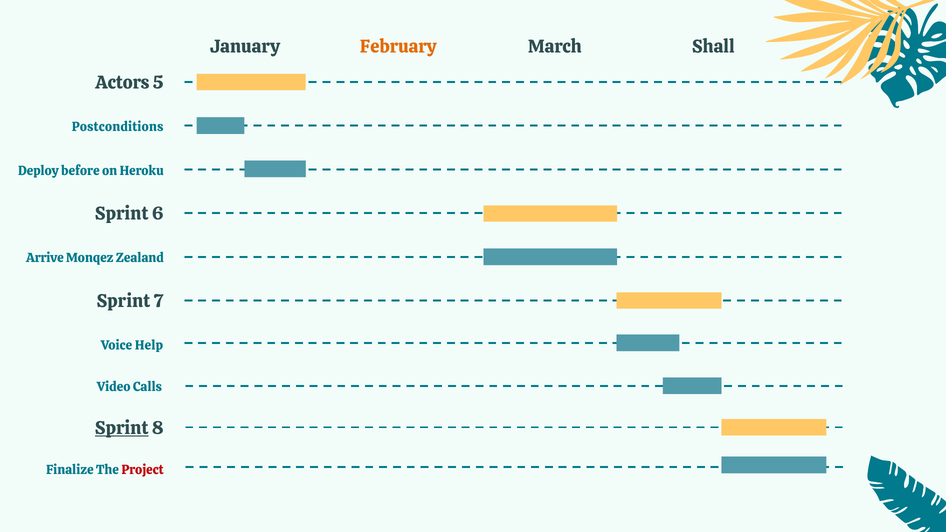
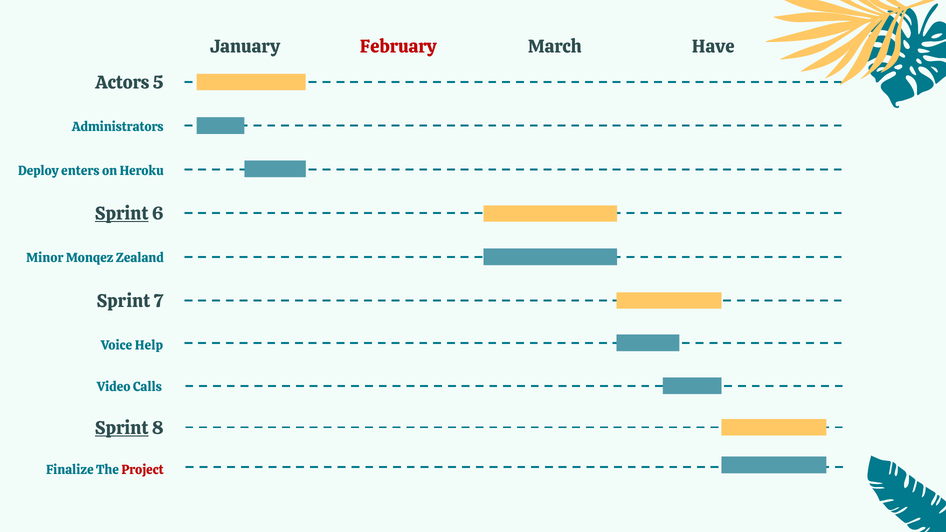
February colour: orange -> red
Shall: Shall -> Have
Postconditions: Postconditions -> Administrators
before: before -> enters
Sprint at (122, 214) underline: none -> present
Arrive: Arrive -> Minor
